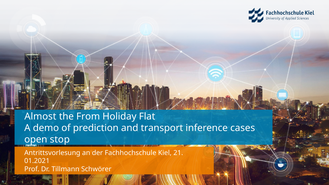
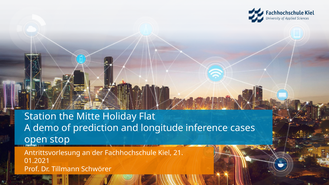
Almost: Almost -> Station
From: From -> Mitte
transport: transport -> longitude
